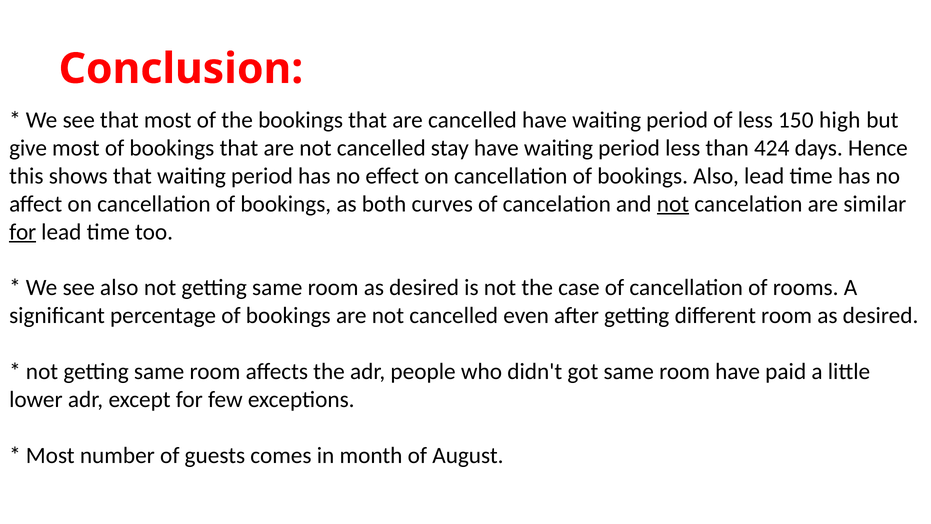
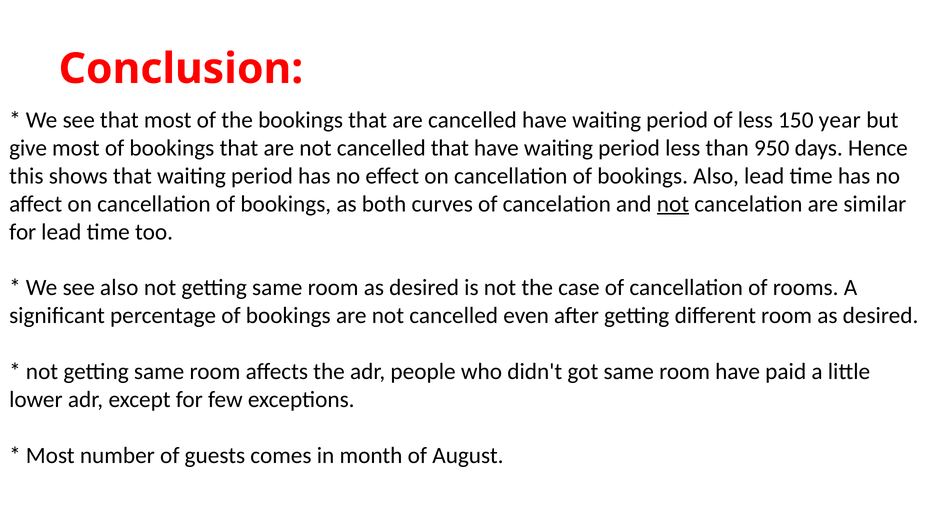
high: high -> year
cancelled stay: stay -> that
424: 424 -> 950
for at (23, 232) underline: present -> none
